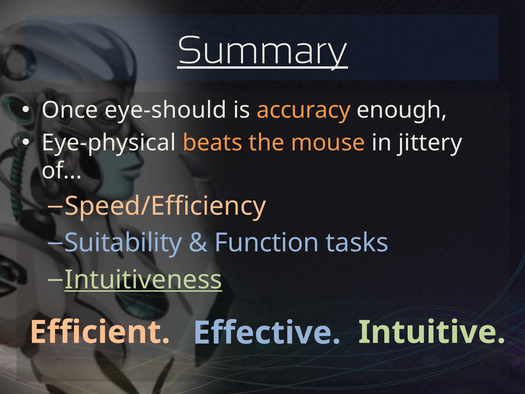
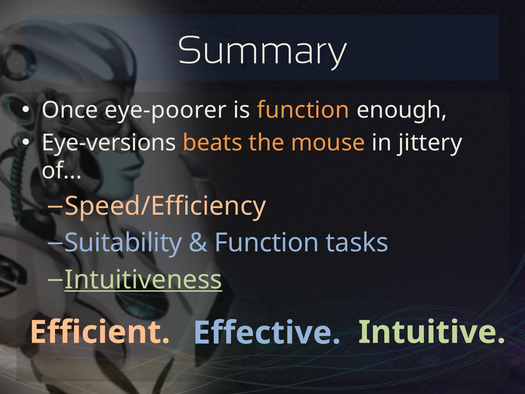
Summary underline: present -> none
eye-should: eye-should -> eye-poorer
is accuracy: accuracy -> function
Eye-physical: Eye-physical -> Eye-versions
